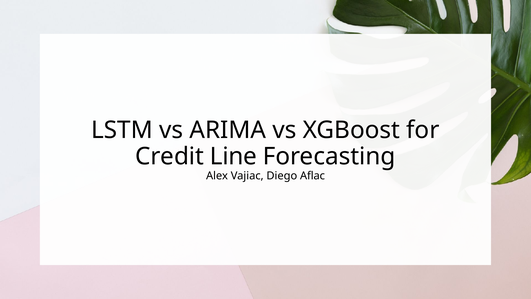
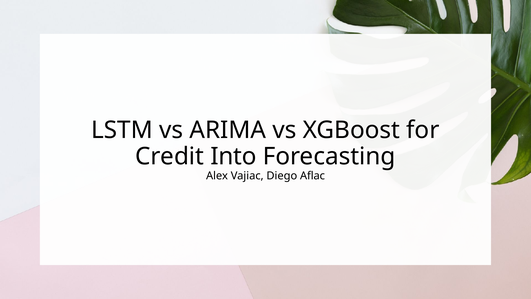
Line: Line -> Into
